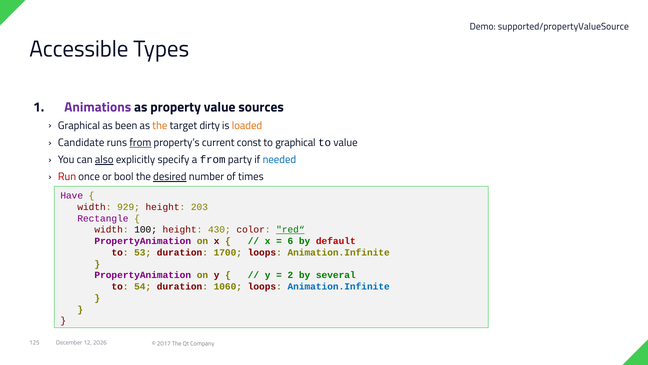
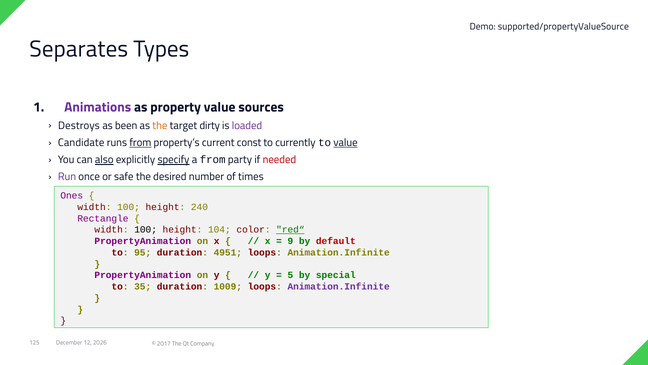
Accessible: Accessible -> Separates
Graphical at (79, 126): Graphical -> Destroys
loaded colour: orange -> purple
to graphical: graphical -> currently
value at (346, 143) underline: none -> present
specify underline: none -> present
needed colour: blue -> red
Run colour: red -> purple
bool: bool -> safe
desired underline: present -> none
Have: Have -> Ones
929 at (129, 207): 929 -> 100
203: 203 -> 240
430: 430 -> 104
6: 6 -> 9
53: 53 -> 95
1700: 1700 -> 4951
2: 2 -> 5
several: several -> special
54: 54 -> 35
1060: 1060 -> 1009
Animation.Infinite at (339, 286) colour: blue -> purple
